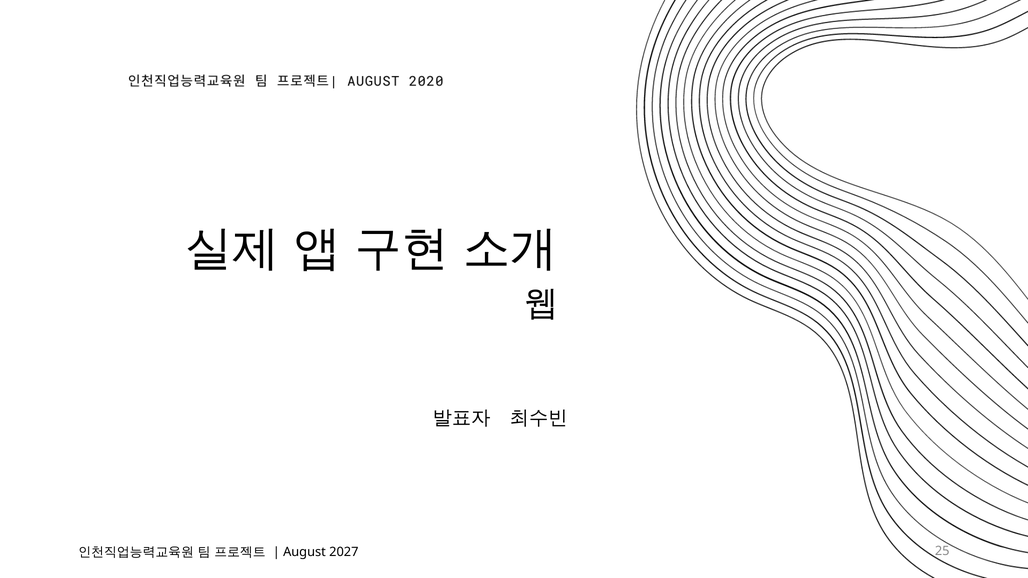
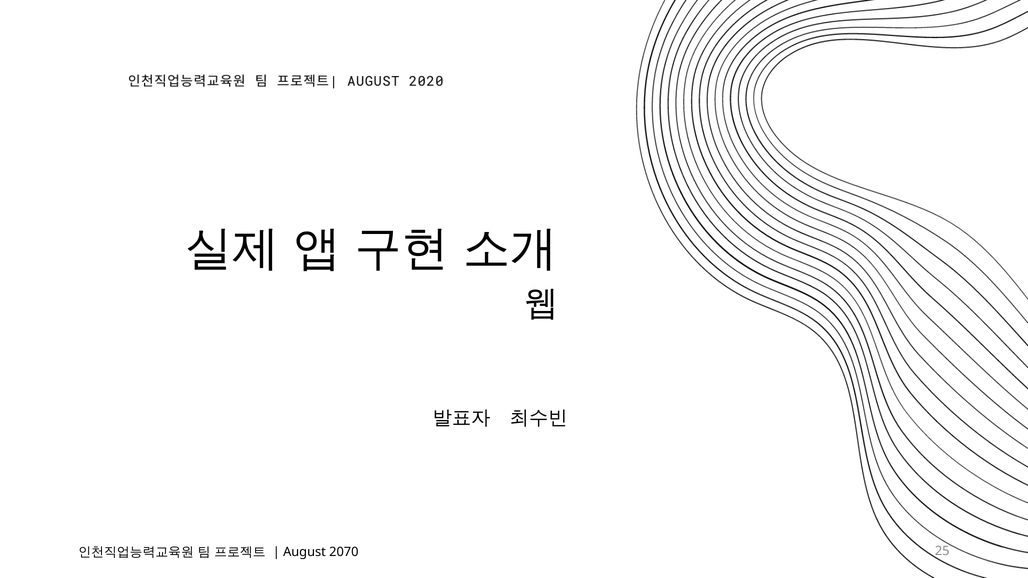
2027: 2027 -> 2070
